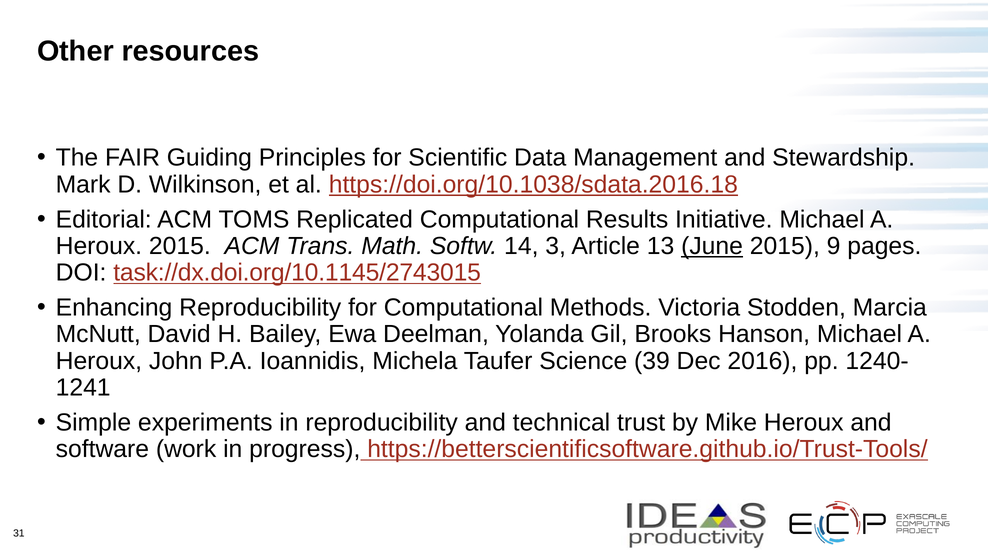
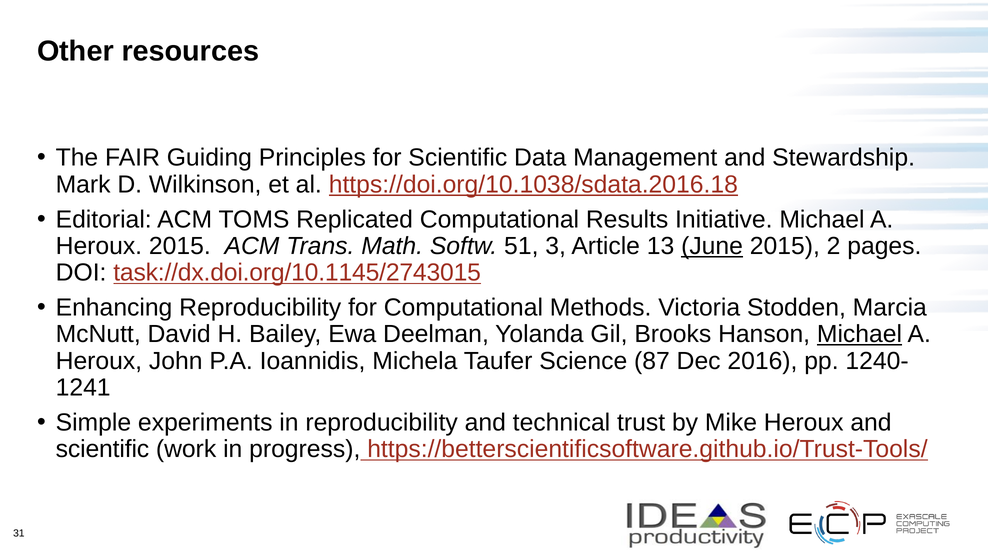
14: 14 -> 51
9: 9 -> 2
Michael at (859, 334) underline: none -> present
39: 39 -> 87
software at (102, 449): software -> scientific
